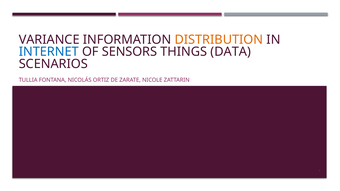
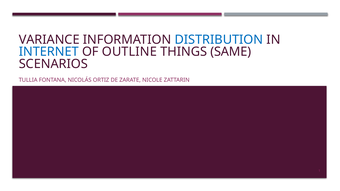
DISTRIBUTION colour: orange -> blue
SENSORS: SENSORS -> OUTLINE
DATA: DATA -> SAME
